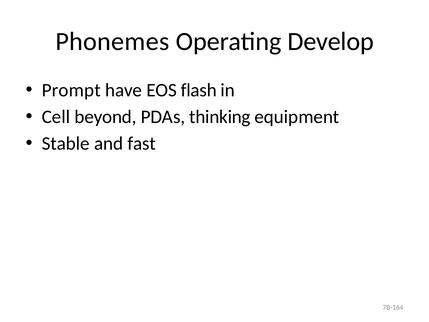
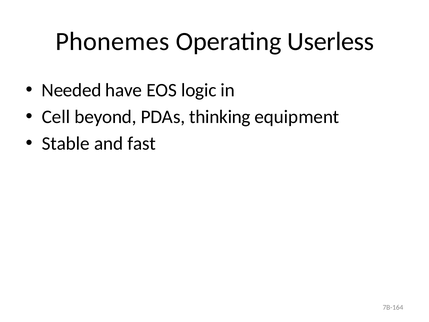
Develop: Develop -> Userless
Prompt: Prompt -> Needed
flash: flash -> logic
